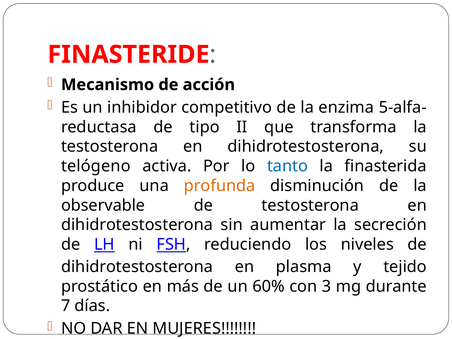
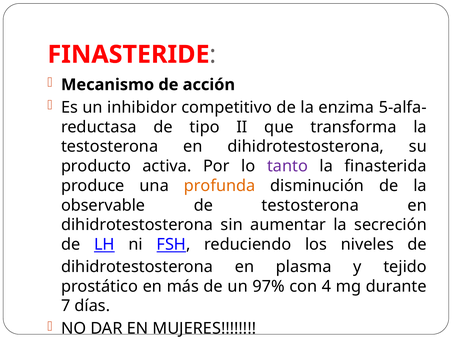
telógeno: telógeno -> producto
tanto colour: blue -> purple
60%: 60% -> 97%
3: 3 -> 4
